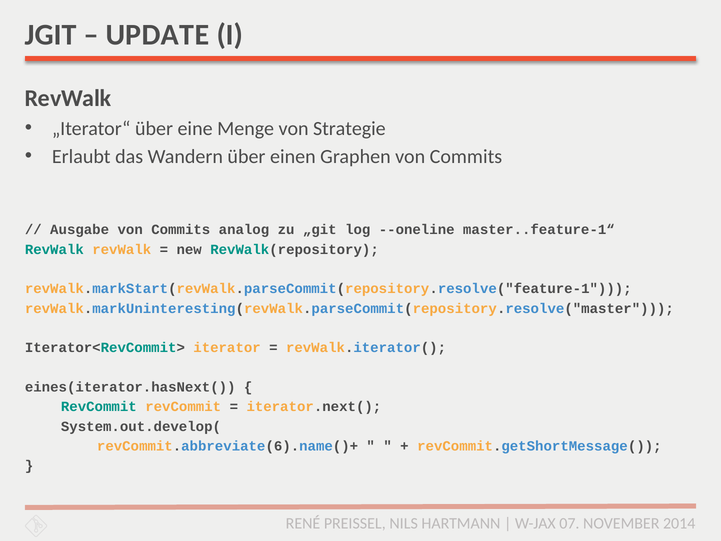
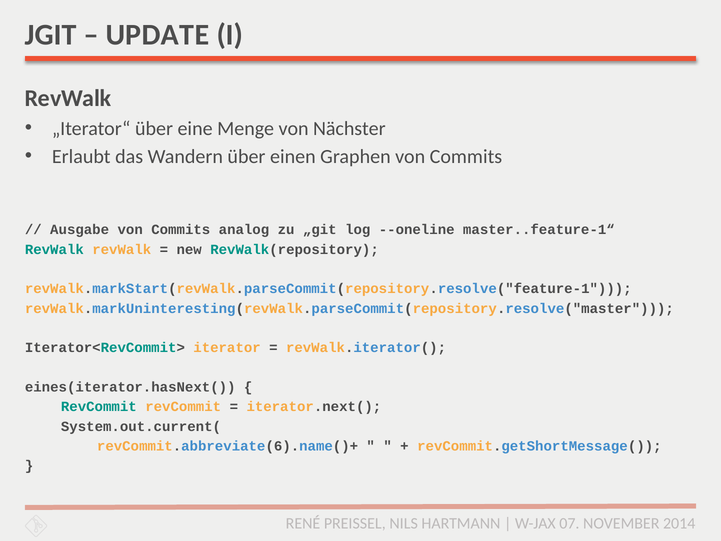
Strategie: Strategie -> Nächster
System.out.develop(: System.out.develop( -> System.out.current(
